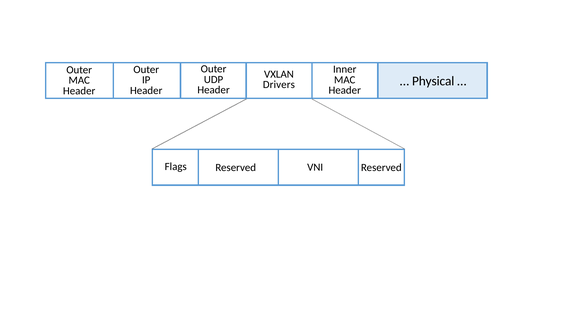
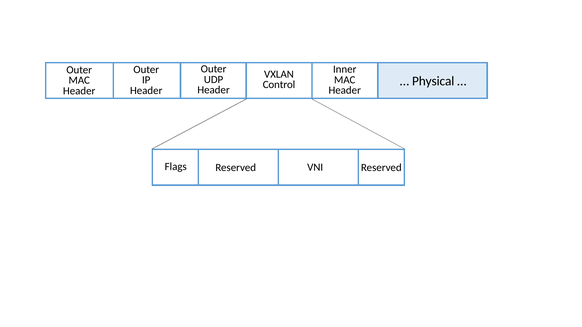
Drivers: Drivers -> Control
